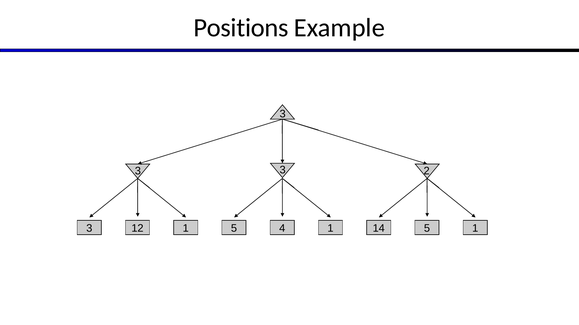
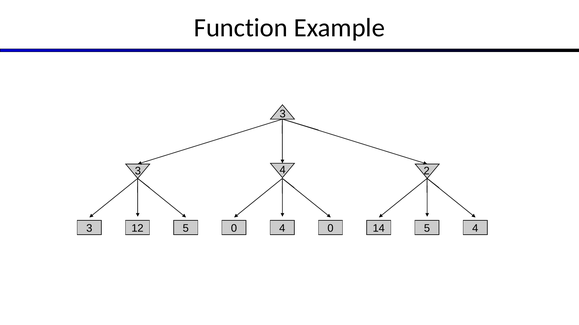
Positions: Positions -> Function
3 3: 3 -> 4
12 1: 1 -> 5
3 5: 5 -> 0
4 1: 1 -> 0
5 1: 1 -> 4
